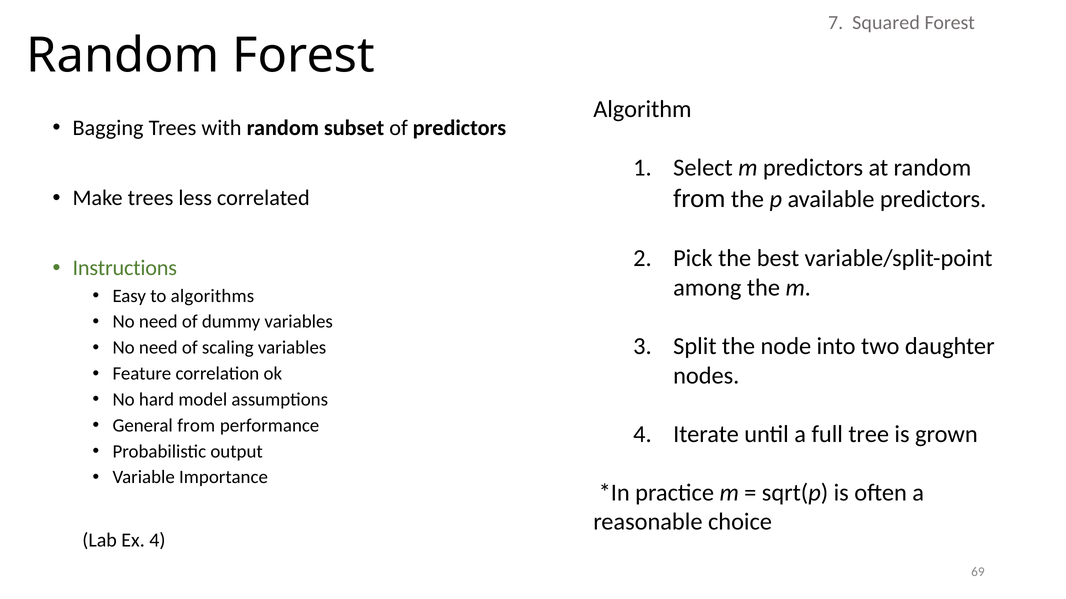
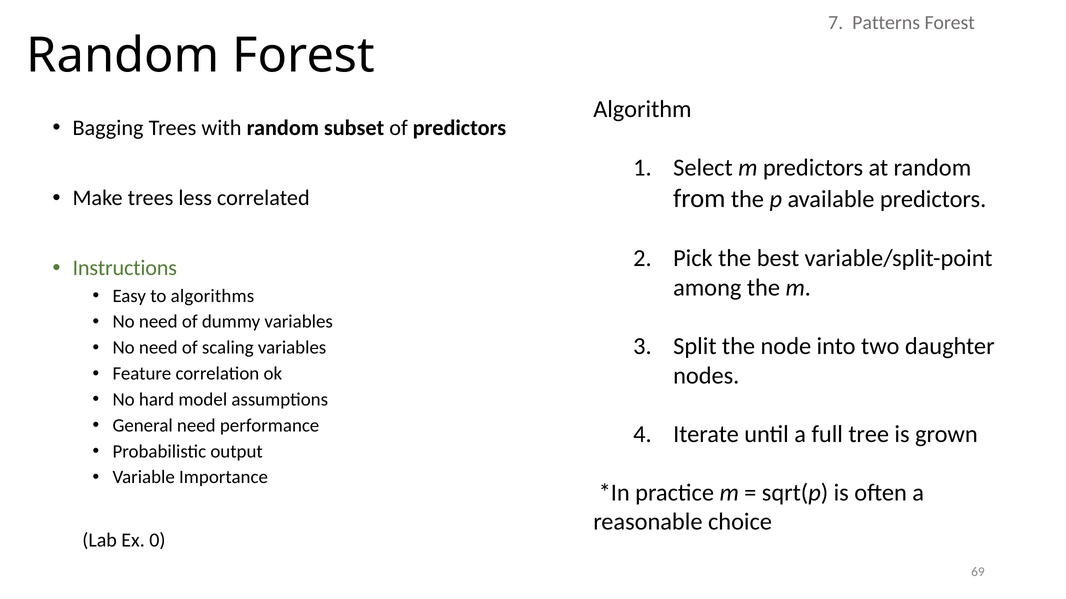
Squared: Squared -> Patterns
General from: from -> need
Ex 4: 4 -> 0
